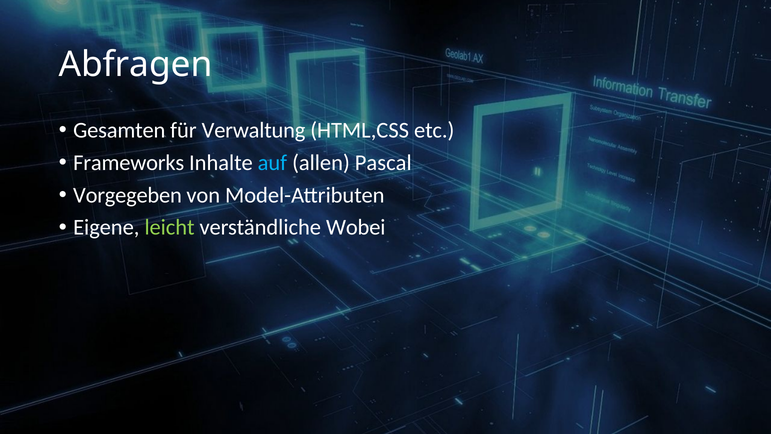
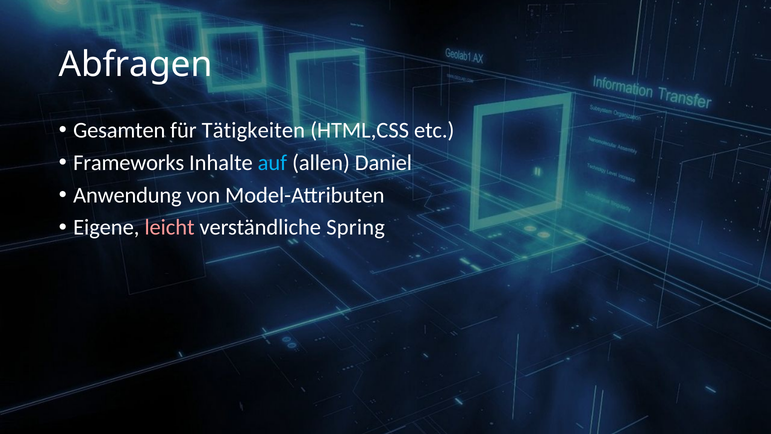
Verwaltung: Verwaltung -> Tätigkeiten
Pascal: Pascal -> Daniel
Vorgegeben: Vorgegeben -> Anwendung
leicht colour: light green -> pink
Wobei: Wobei -> Spring
